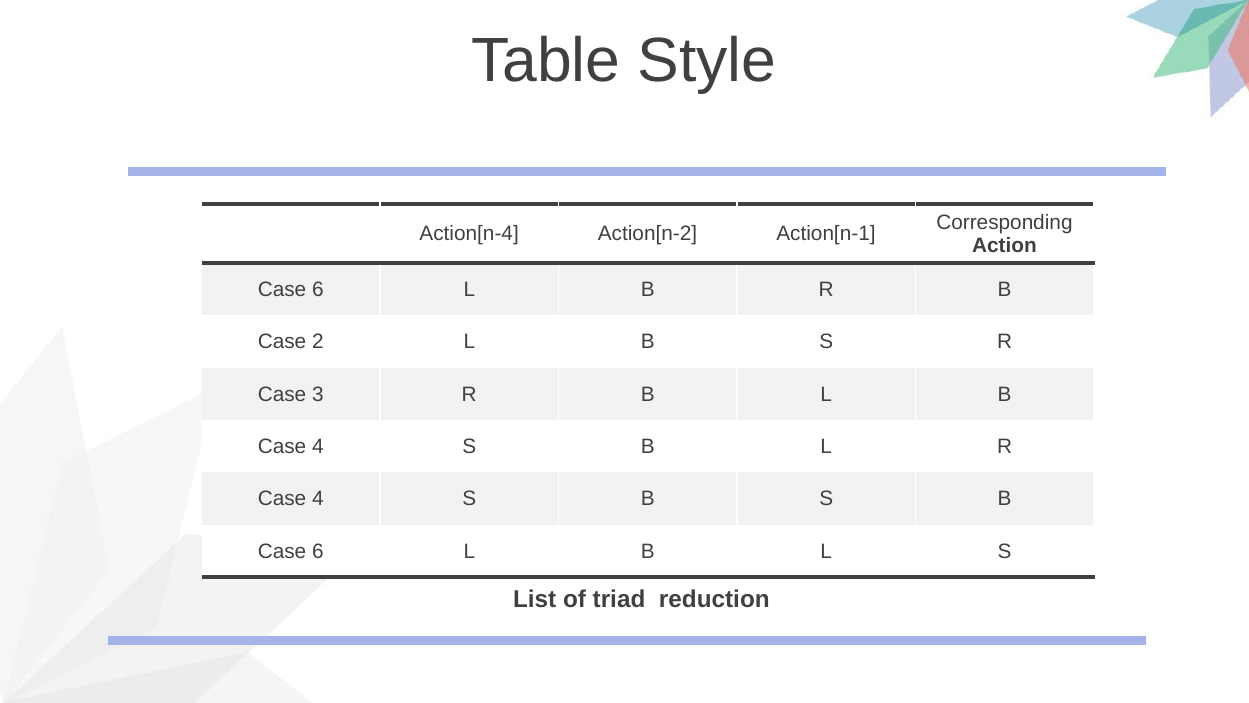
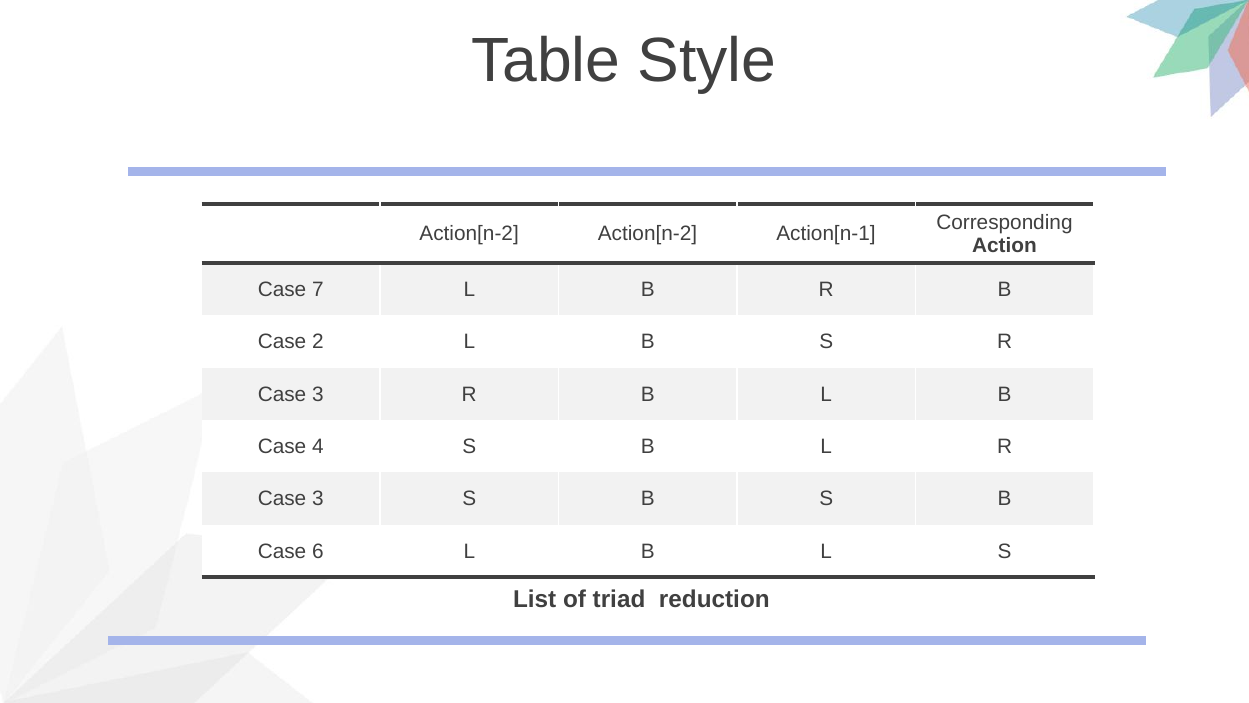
Action[n-4 at (469, 234): Action[n-4 -> Action[n-2
6 at (318, 289): 6 -> 7
4 at (318, 499): 4 -> 3
